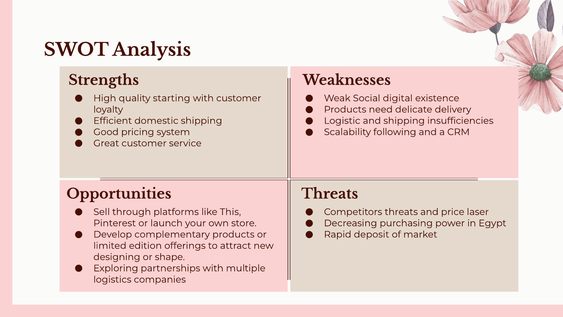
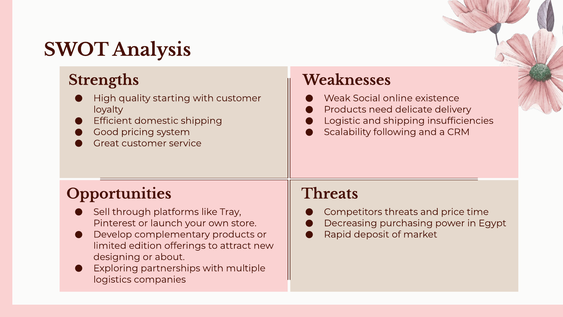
digital: digital -> online
This: This -> Tray
laser: laser -> time
shape: shape -> about
